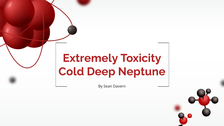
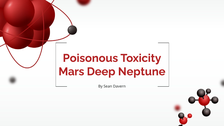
Extremely: Extremely -> Poisonous
Cold: Cold -> Mars
